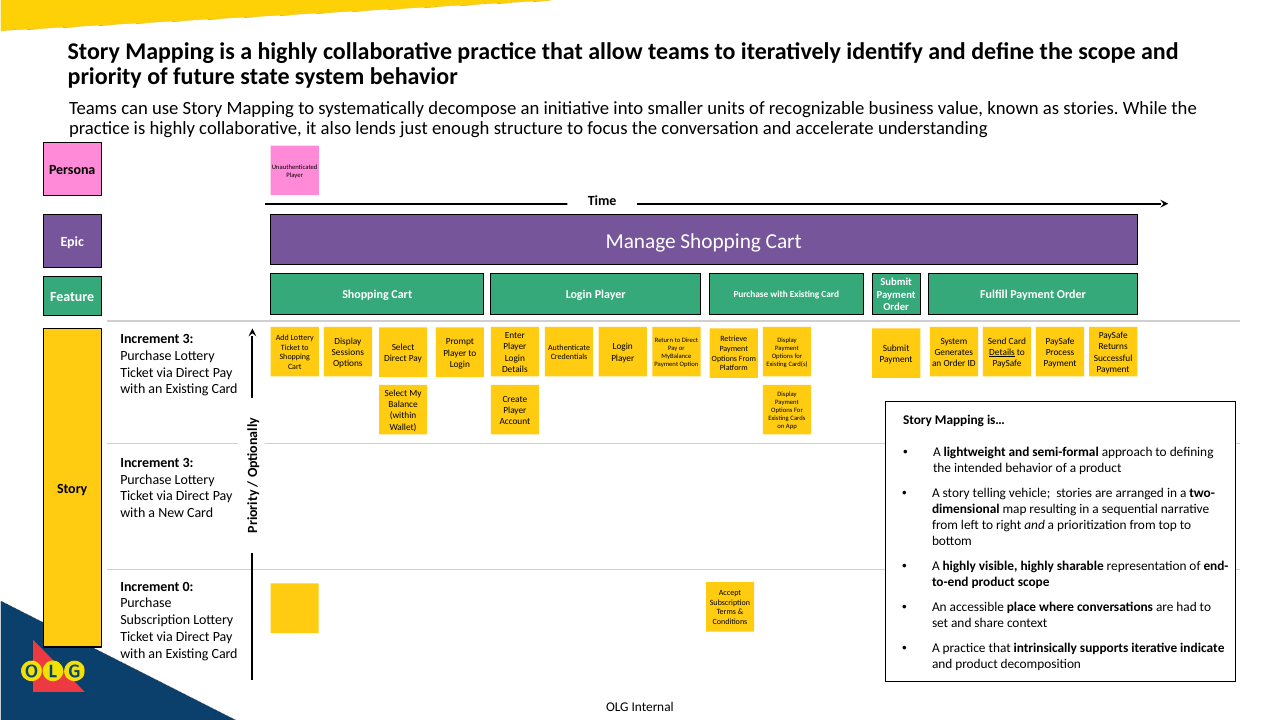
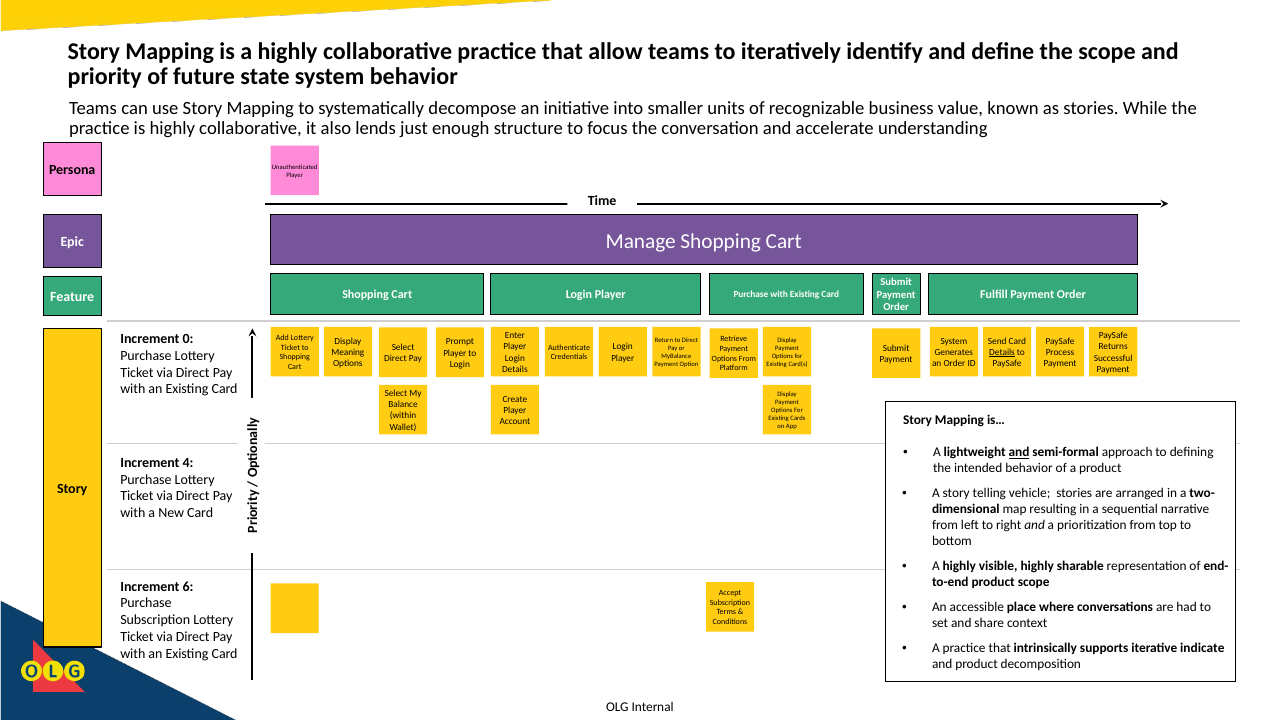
3 at (188, 339): 3 -> 0
Sessions: Sessions -> Meaning
and at (1019, 452) underline: none -> present
3 at (188, 463): 3 -> 4
0: 0 -> 6
